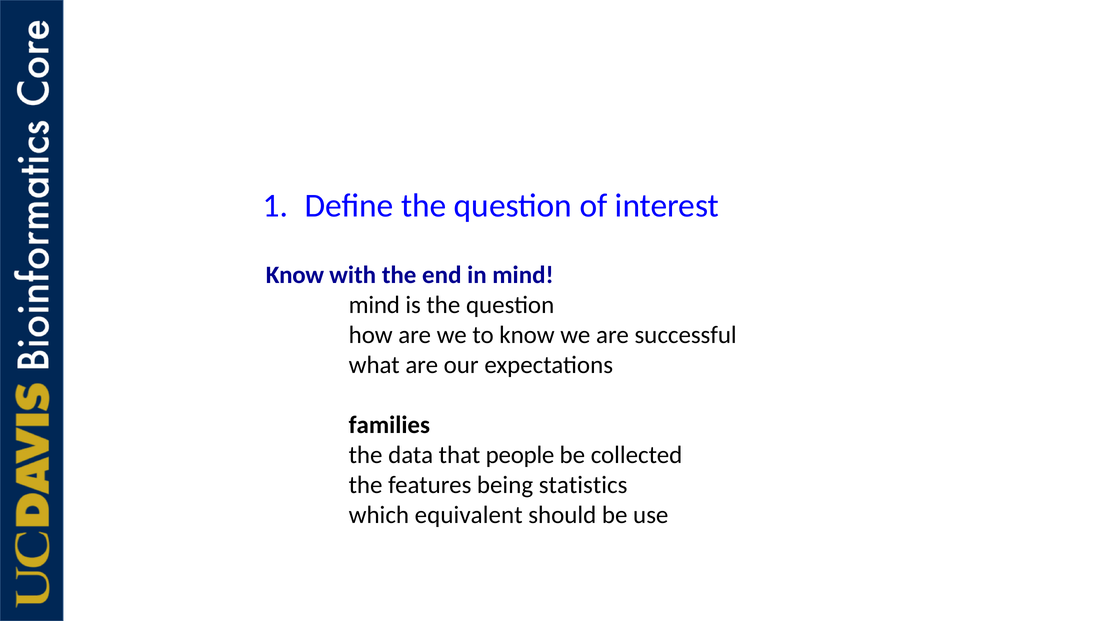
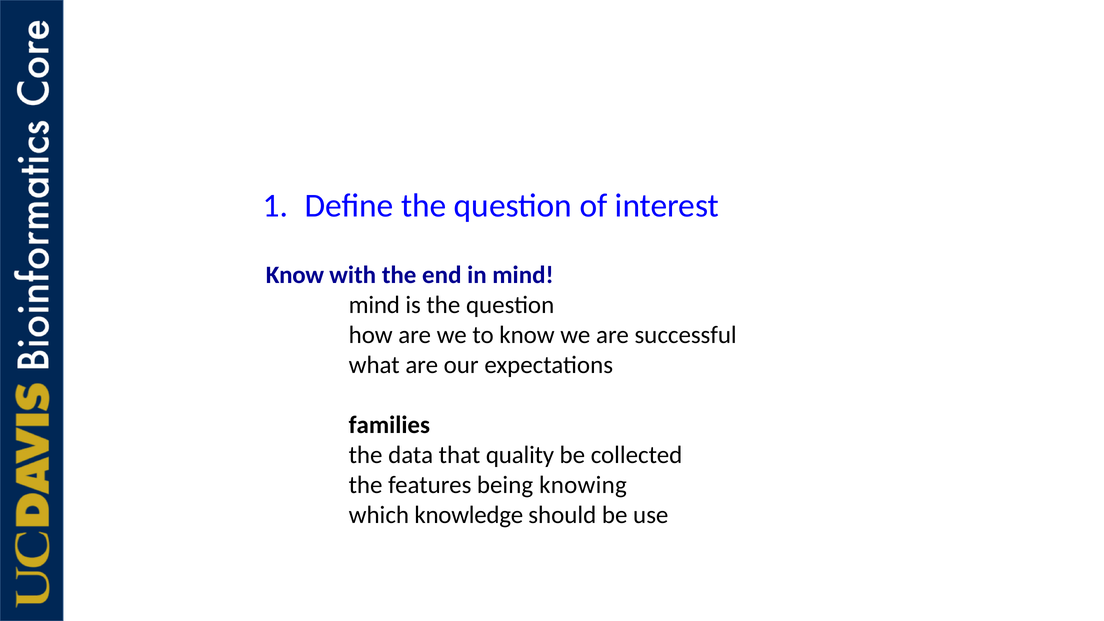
people: people -> quality
statistics: statistics -> knowing
equivalent: equivalent -> knowledge
